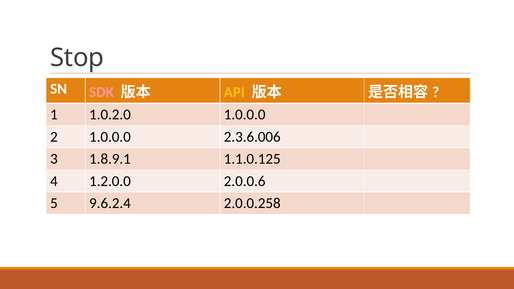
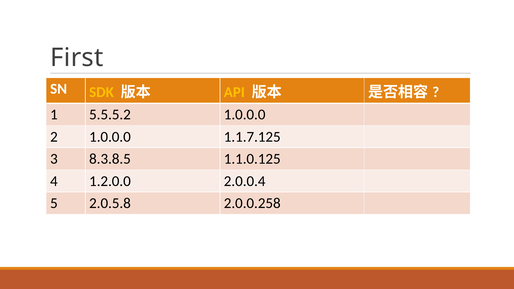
Stop: Stop -> First
SDK colour: pink -> yellow
1.0.2.0: 1.0.2.0 -> 5.5.5.2
2.3.6.006: 2.3.6.006 -> 1.1.7.125
1.8.9.1: 1.8.9.1 -> 8.3.8.5
2.0.0.6: 2.0.0.6 -> 2.0.0.4
9.6.2.4: 9.6.2.4 -> 2.0.5.8
